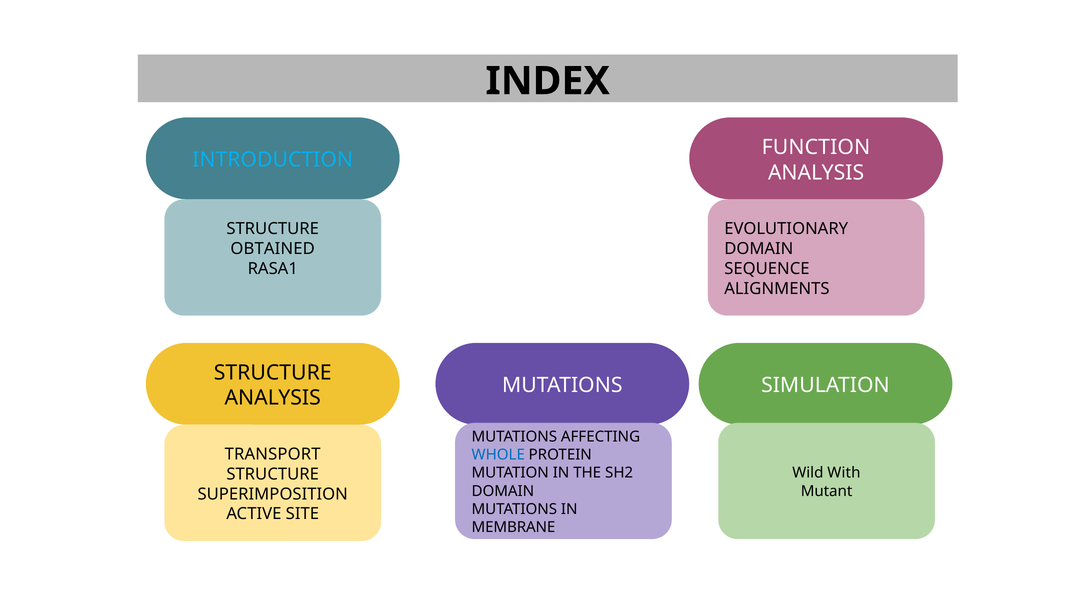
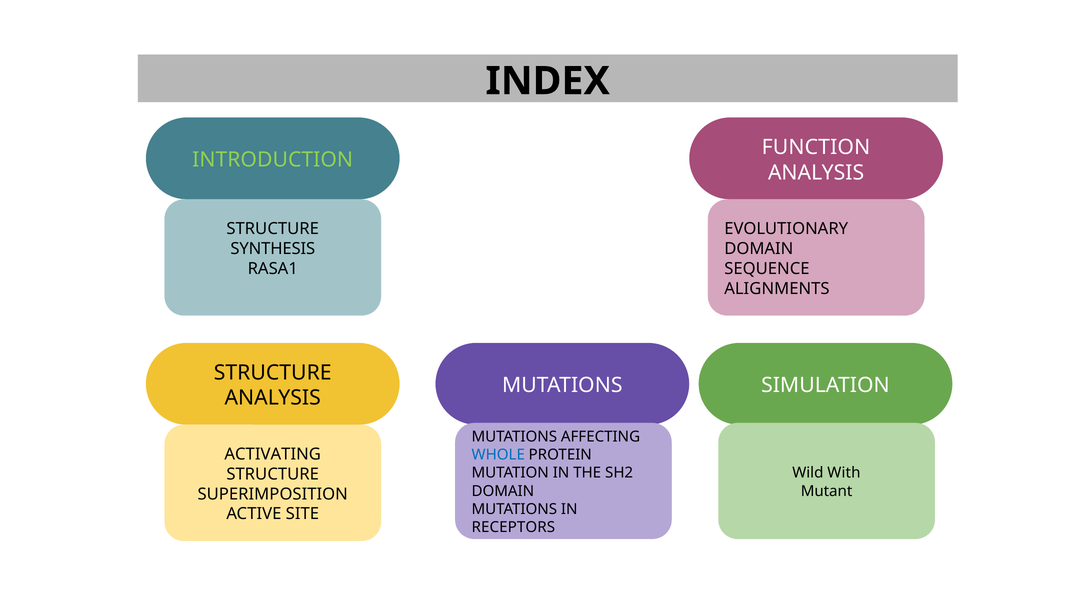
INTRODUCTION colour: light blue -> light green
OBTAINED: OBTAINED -> SYNTHESIS
TRANSPORT: TRANSPORT -> ACTIVATING
MEMBRANE: MEMBRANE -> RECEPTORS
